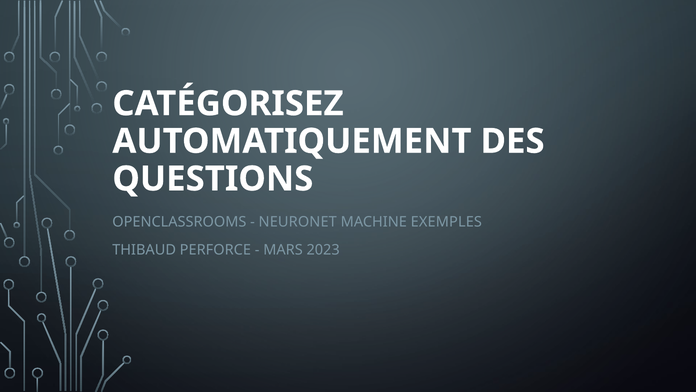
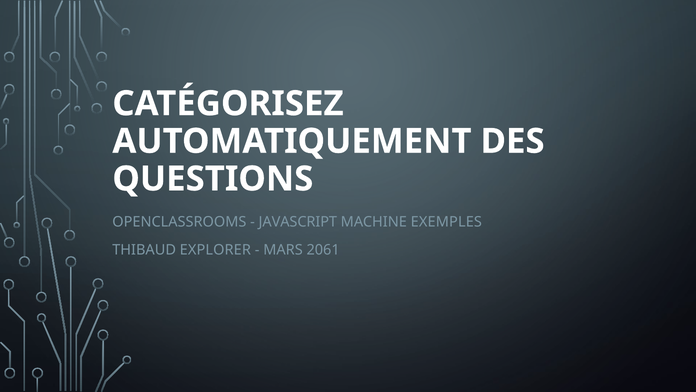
NEURONET: NEURONET -> JAVASCRIPT
PERFORCE: PERFORCE -> EXPLORER
2023: 2023 -> 2061
